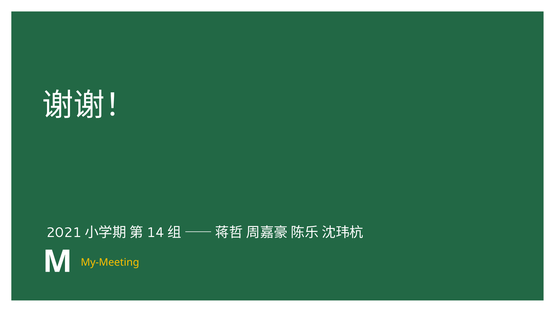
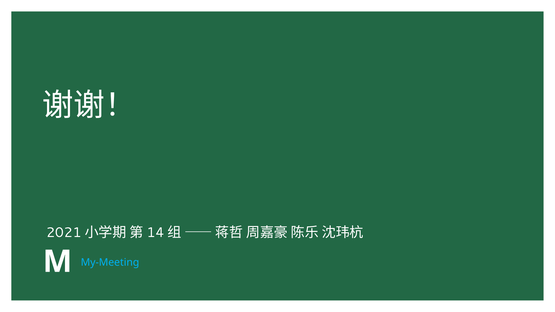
My-Meeting colour: yellow -> light blue
